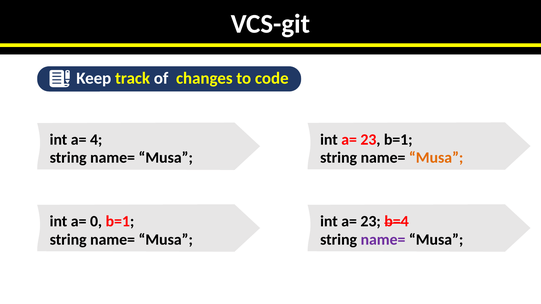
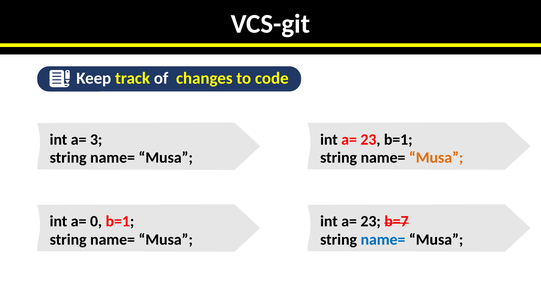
4: 4 -> 3
b=4: b=4 -> b=7
name= at (383, 240) colour: purple -> blue
